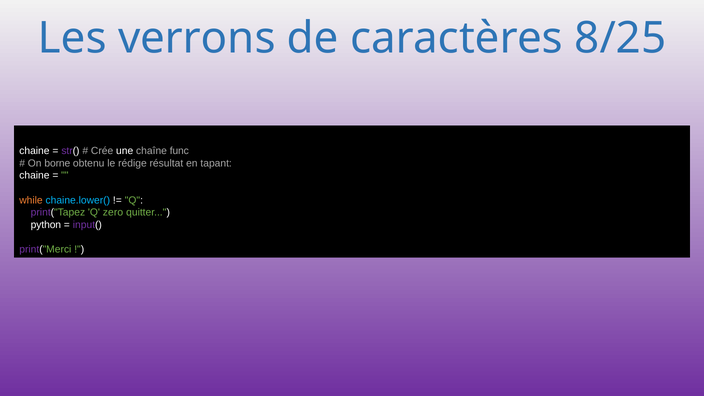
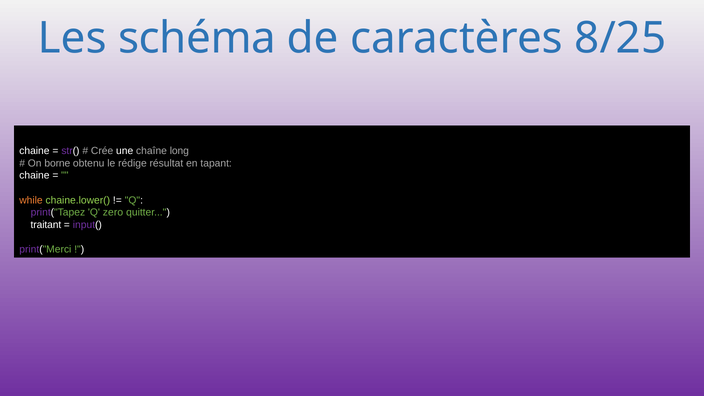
verrons: verrons -> schéma
func: func -> long
chaine.lower( colour: light blue -> light green
python: python -> traitant
